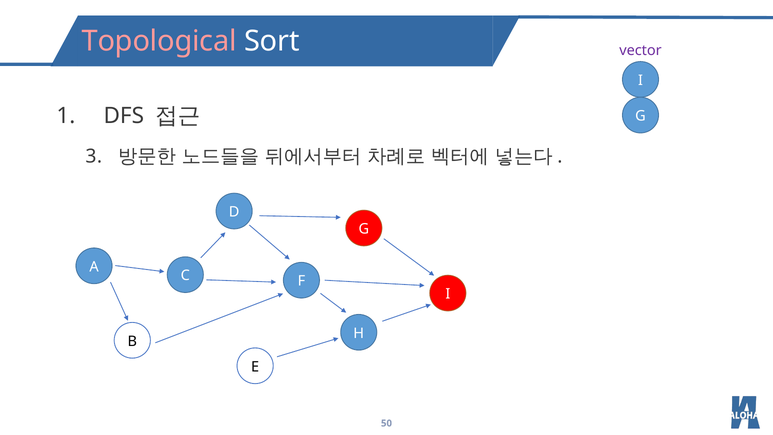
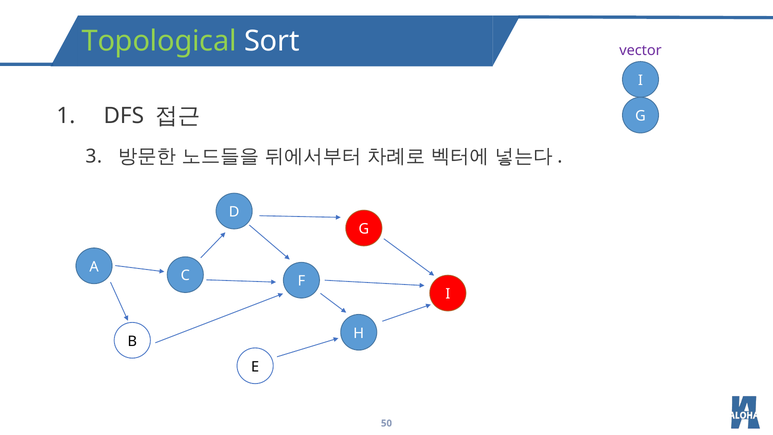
Topological colour: pink -> light green
